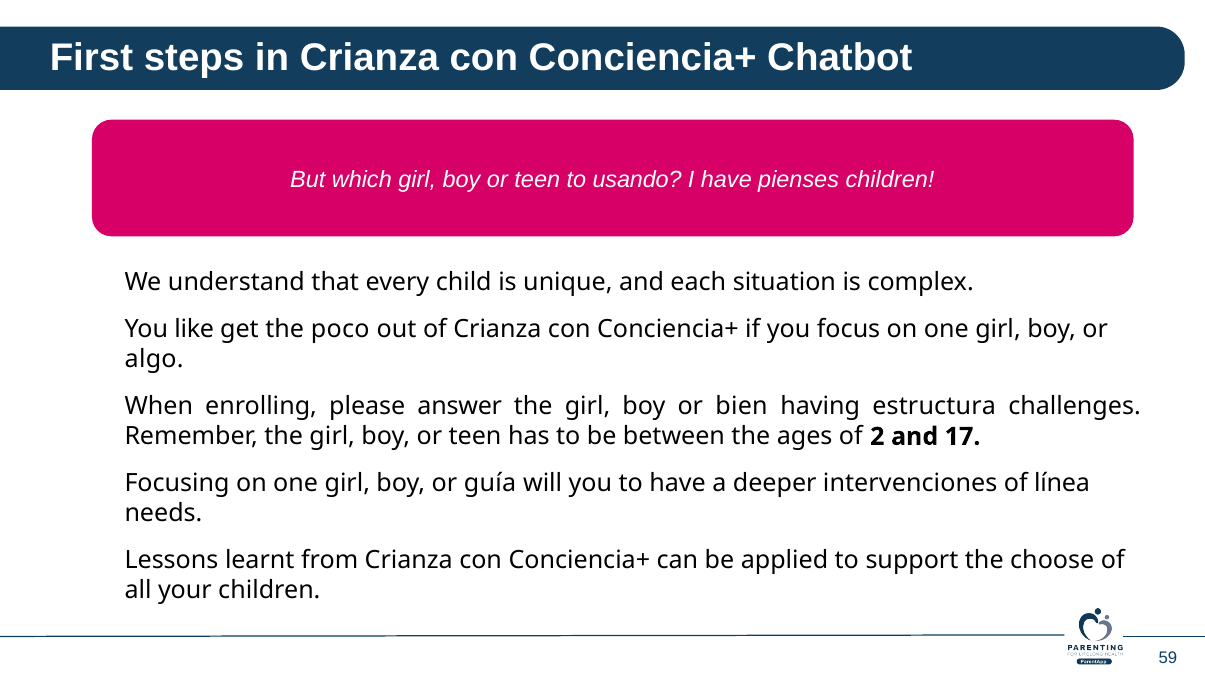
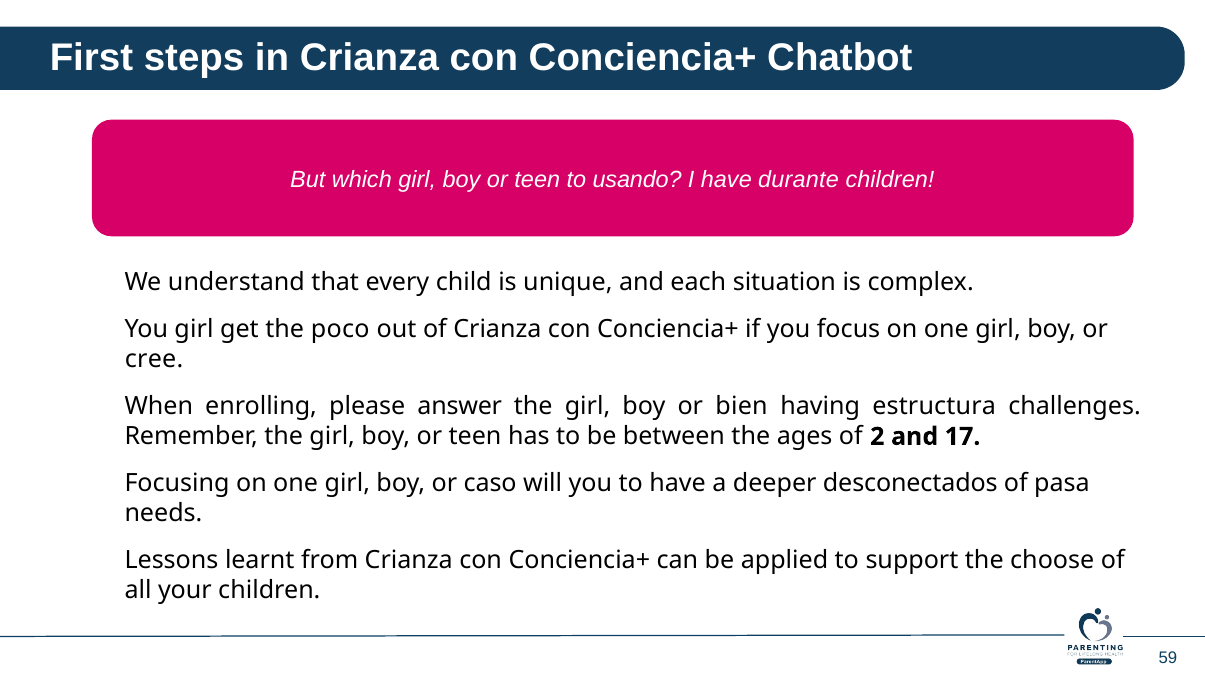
pienses: pienses -> durante
You like: like -> girl
algo: algo -> cree
guía: guía -> caso
intervenciones: intervenciones -> desconectados
línea: línea -> pasa
